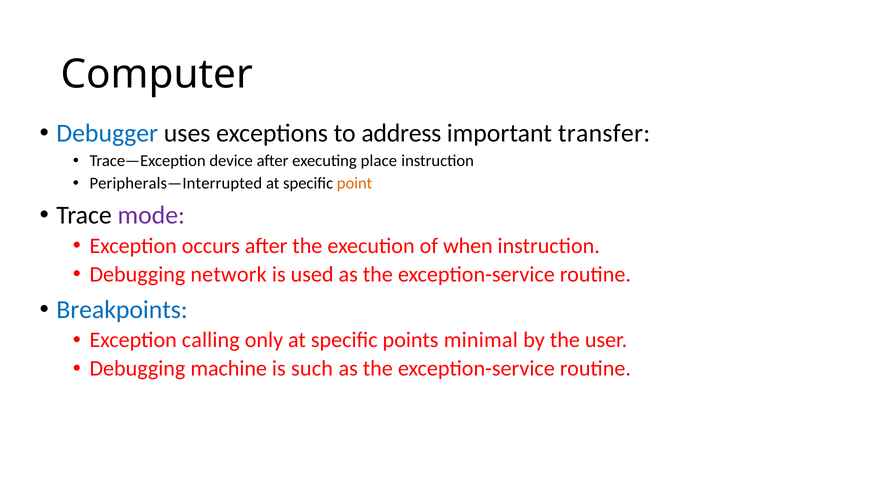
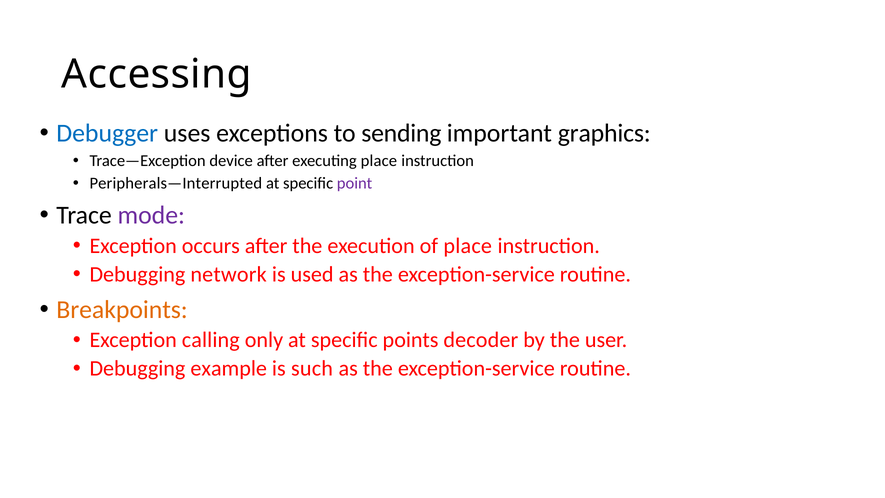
Computer: Computer -> Accessing
address: address -> sending
transfer: transfer -> graphics
point colour: orange -> purple
of when: when -> place
Breakpoints colour: blue -> orange
minimal: minimal -> decoder
machine: machine -> example
